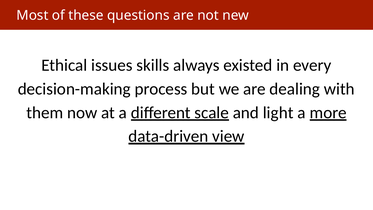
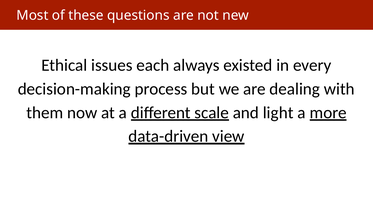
skills: skills -> each
